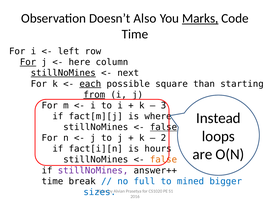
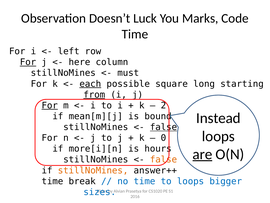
Also: Also -> Luck
Marks underline: present -> none
stillNoMines at (63, 73) underline: present -> none
next: next -> must
than: than -> long
For at (50, 105) underline: none -> present
3: 3 -> 2
fact[m][j: fact[m][j -> mean[m][j
where: where -> bound
2: 2 -> 0
fact[i][n: fact[i][n -> more[i][n
are underline: none -> present
stillNoMines at (93, 170) colour: purple -> orange
no full: full -> time
to mined: mined -> loops
